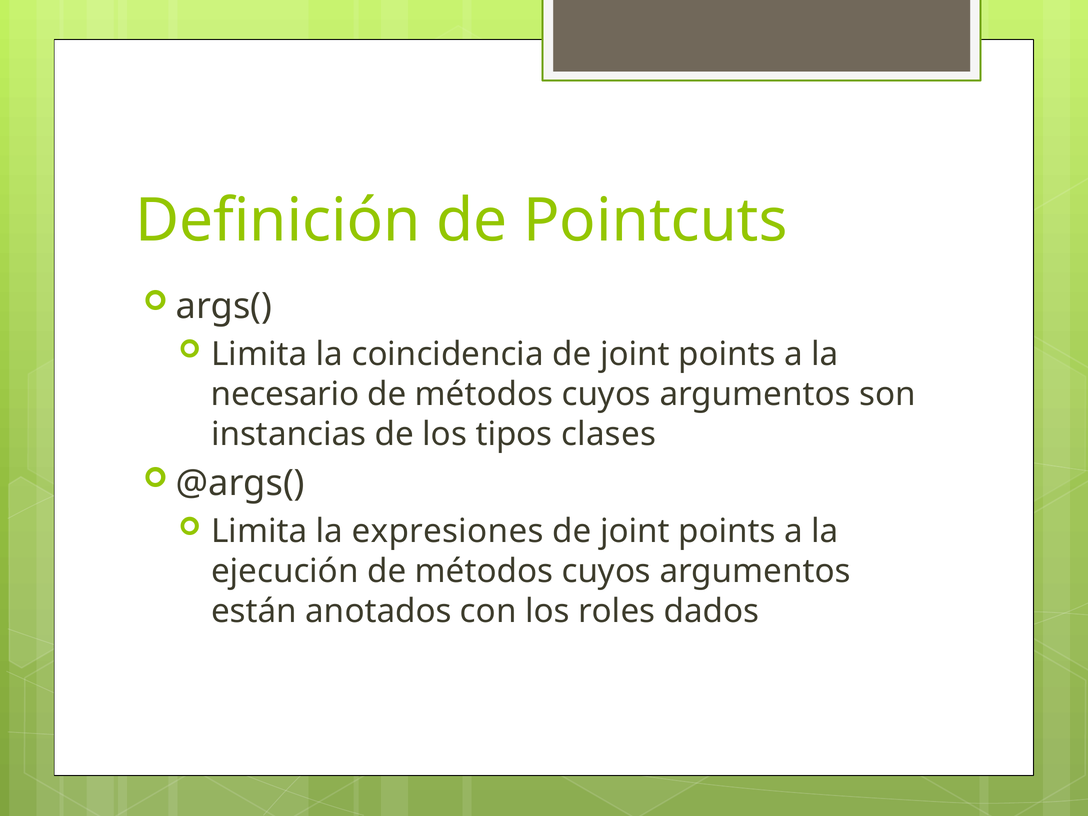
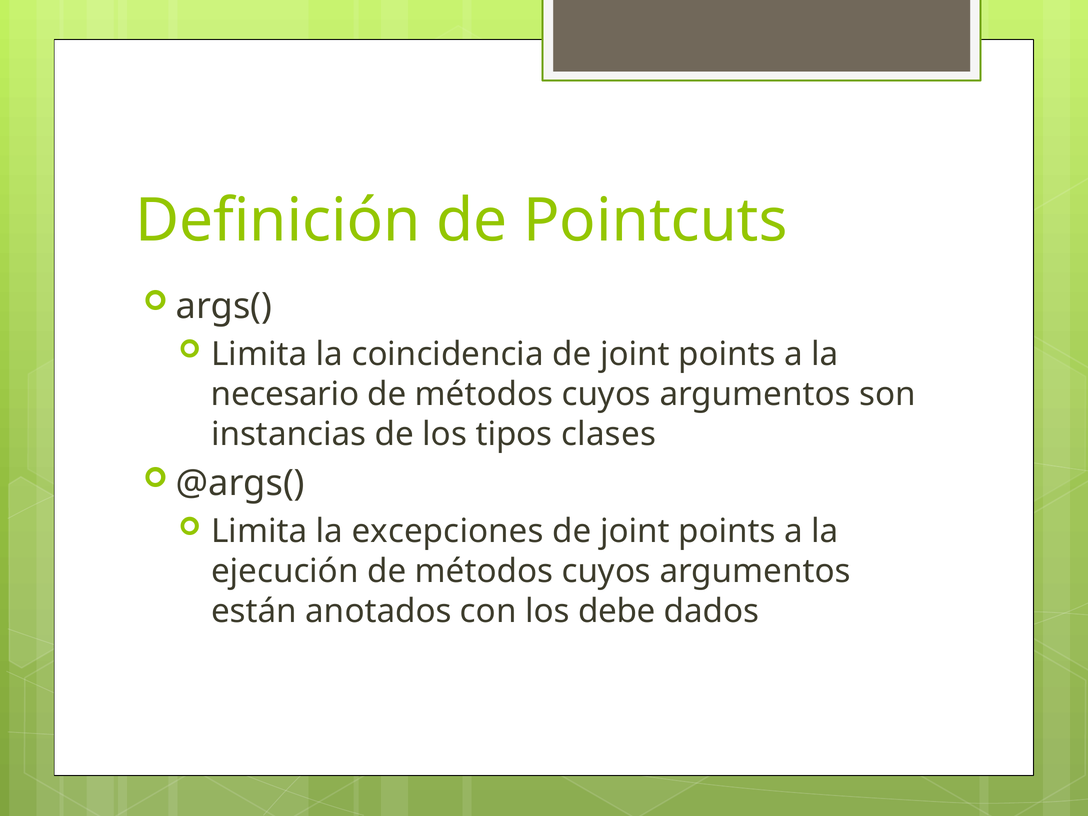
expresiones: expresiones -> excepciones
roles: roles -> debe
